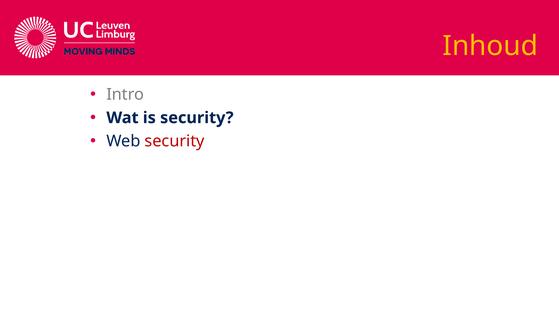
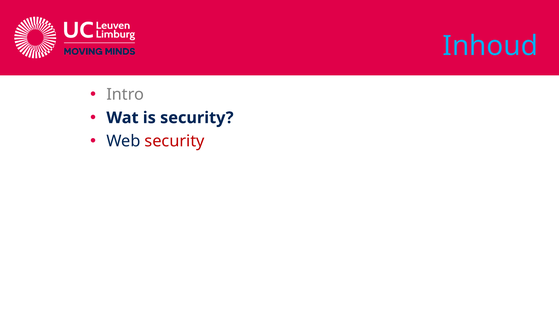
Inhoud colour: yellow -> light blue
